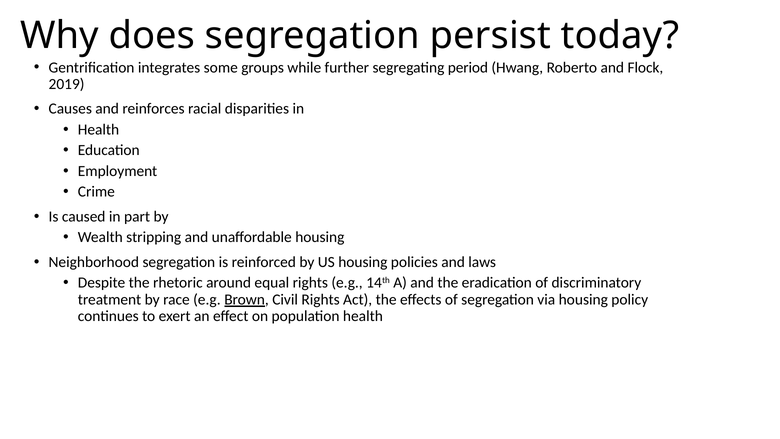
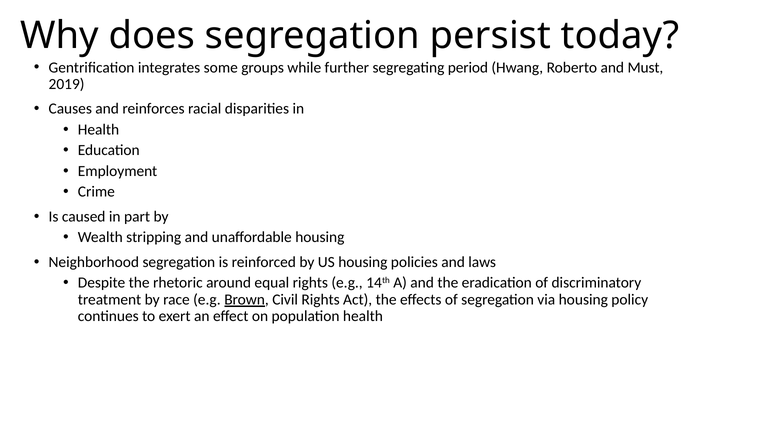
Flock: Flock -> Must
